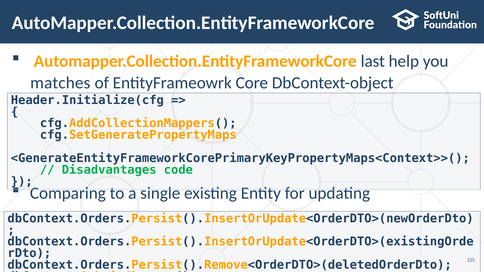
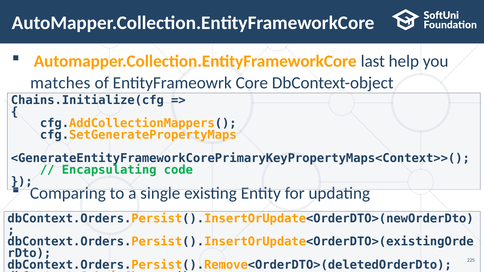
Header.Initialize(cfg: Header.Initialize(cfg -> Chains.Initialize(cfg
Disadvantages: Disadvantages -> Encapsulating
